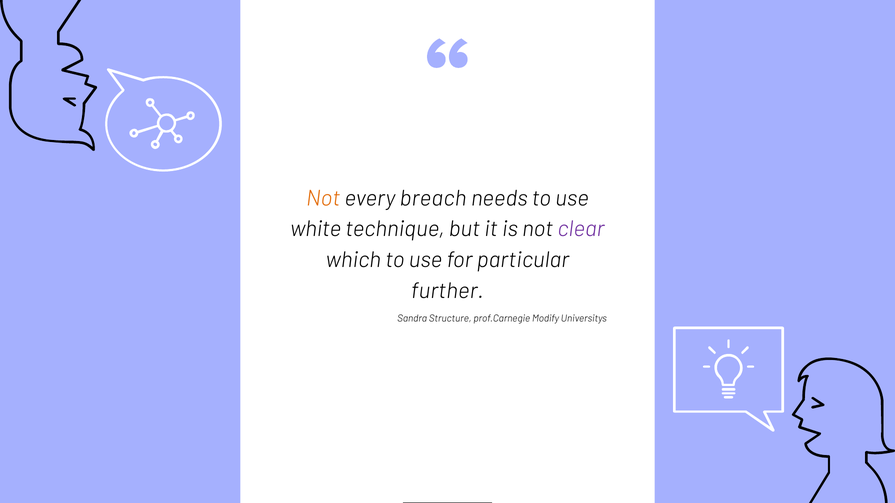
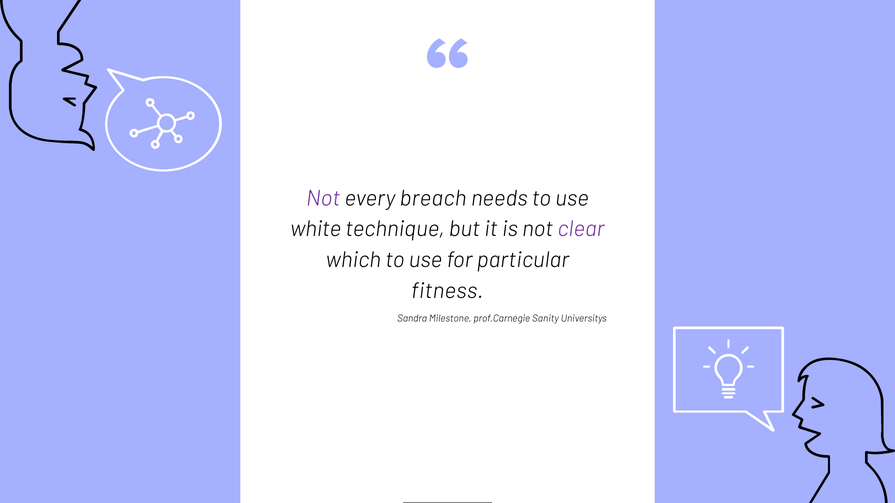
Not at (323, 198) colour: orange -> purple
further: further -> fitness
Structure: Structure -> Milestone
Modify: Modify -> Sanity
